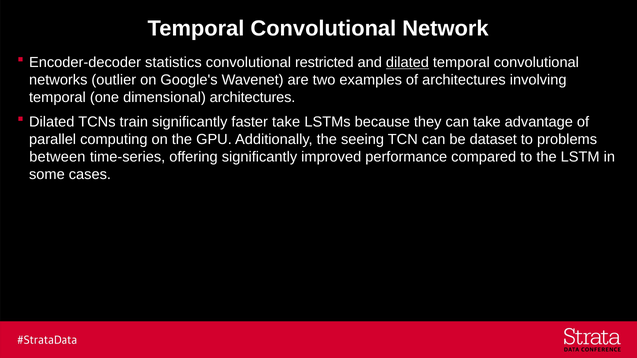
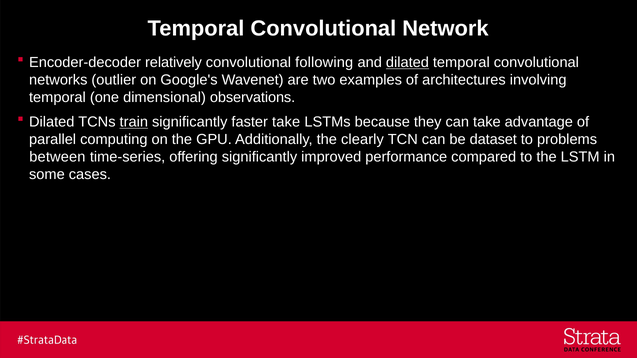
statistics: statistics -> relatively
restricted: restricted -> following
dimensional architectures: architectures -> observations
train underline: none -> present
seeing: seeing -> clearly
